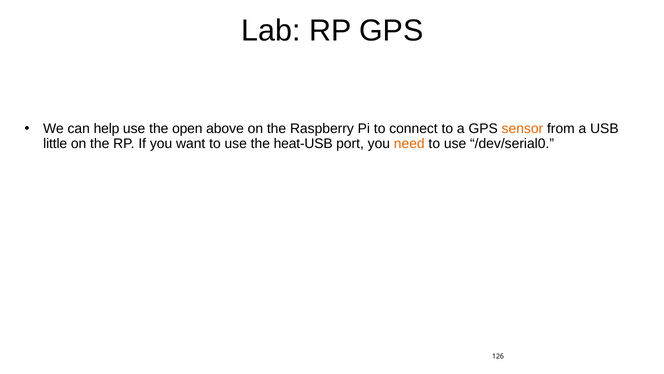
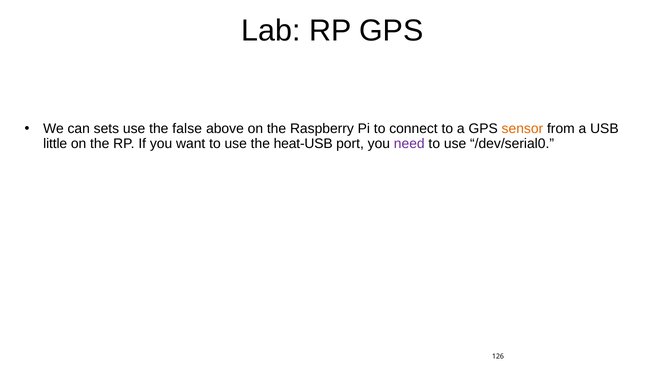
help: help -> sets
open: open -> false
need colour: orange -> purple
